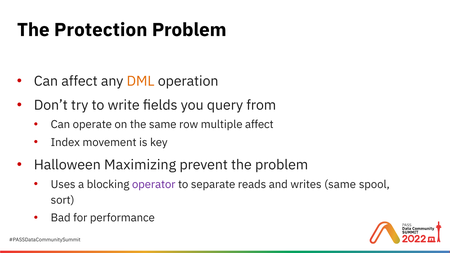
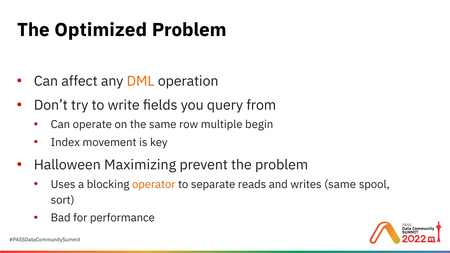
Protection: Protection -> Optimized
multiple affect: affect -> begin
operator colour: purple -> orange
